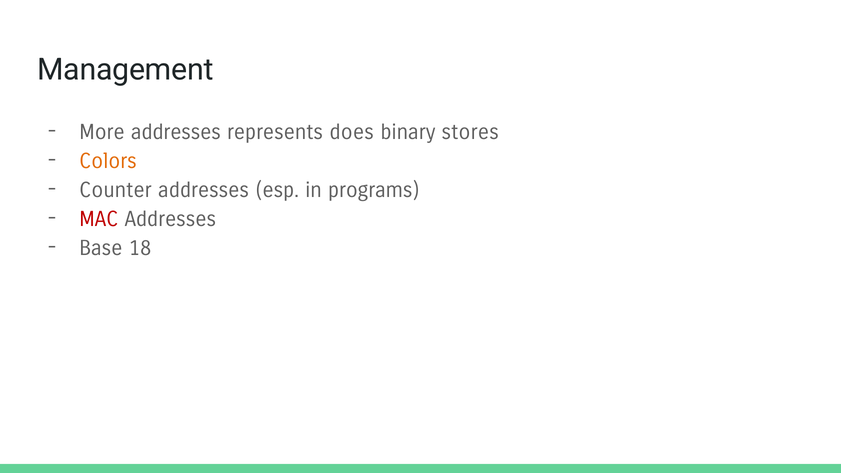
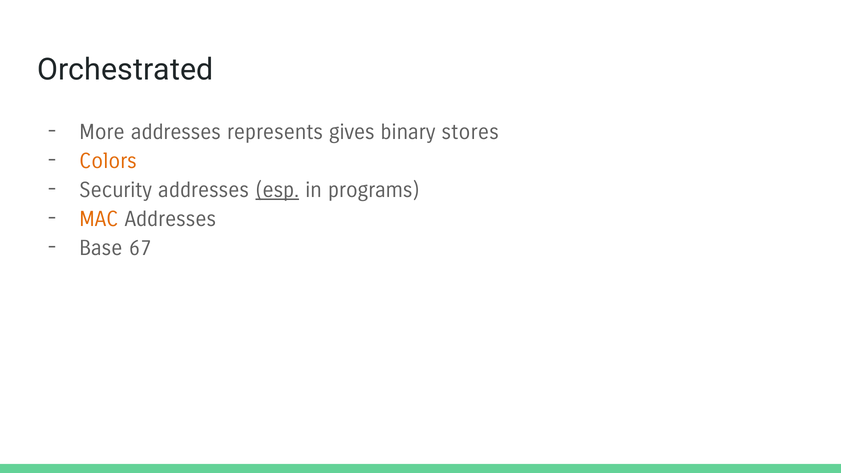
Management: Management -> Orchestrated
does: does -> gives
Counter: Counter -> Security
esp underline: none -> present
MAC colour: red -> orange
18: 18 -> 67
